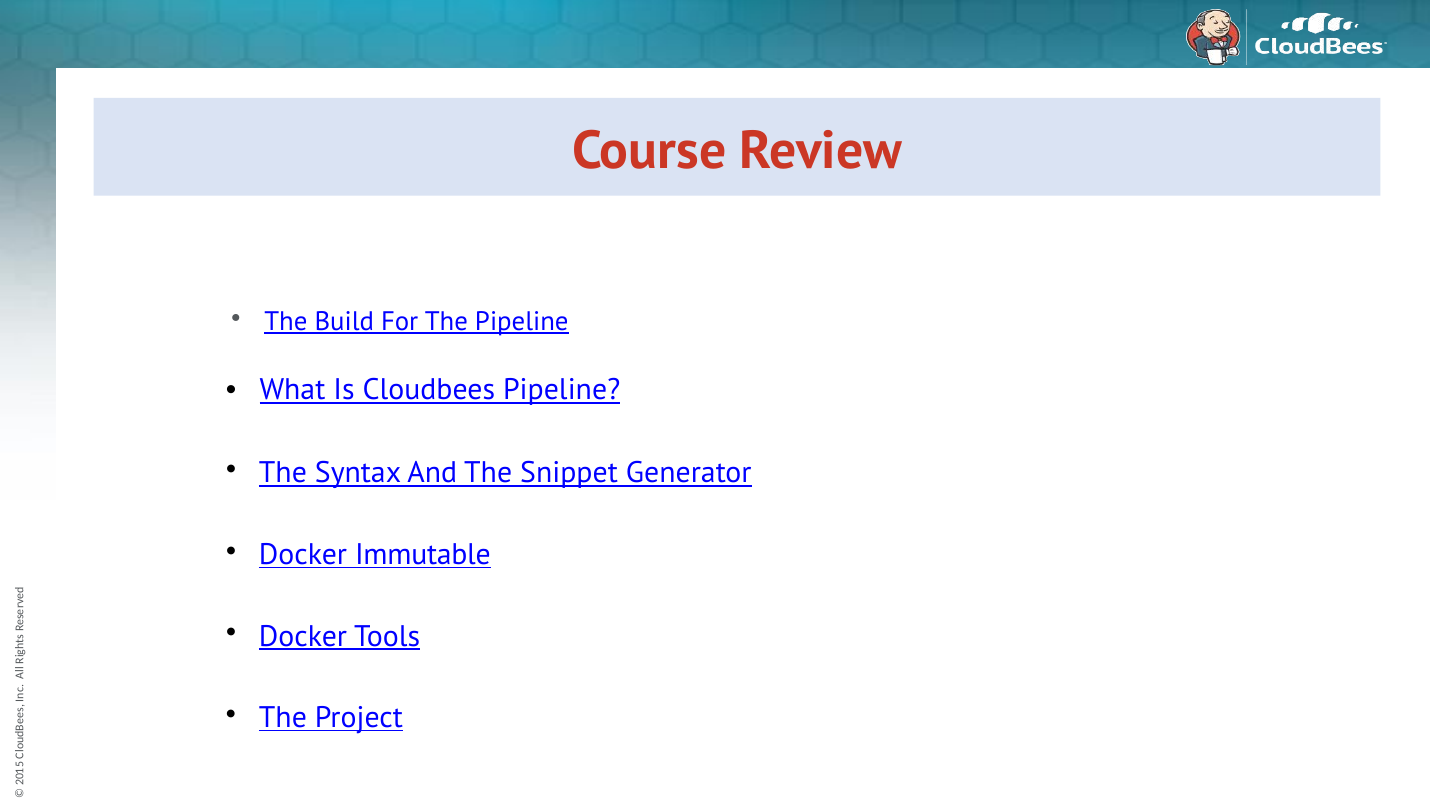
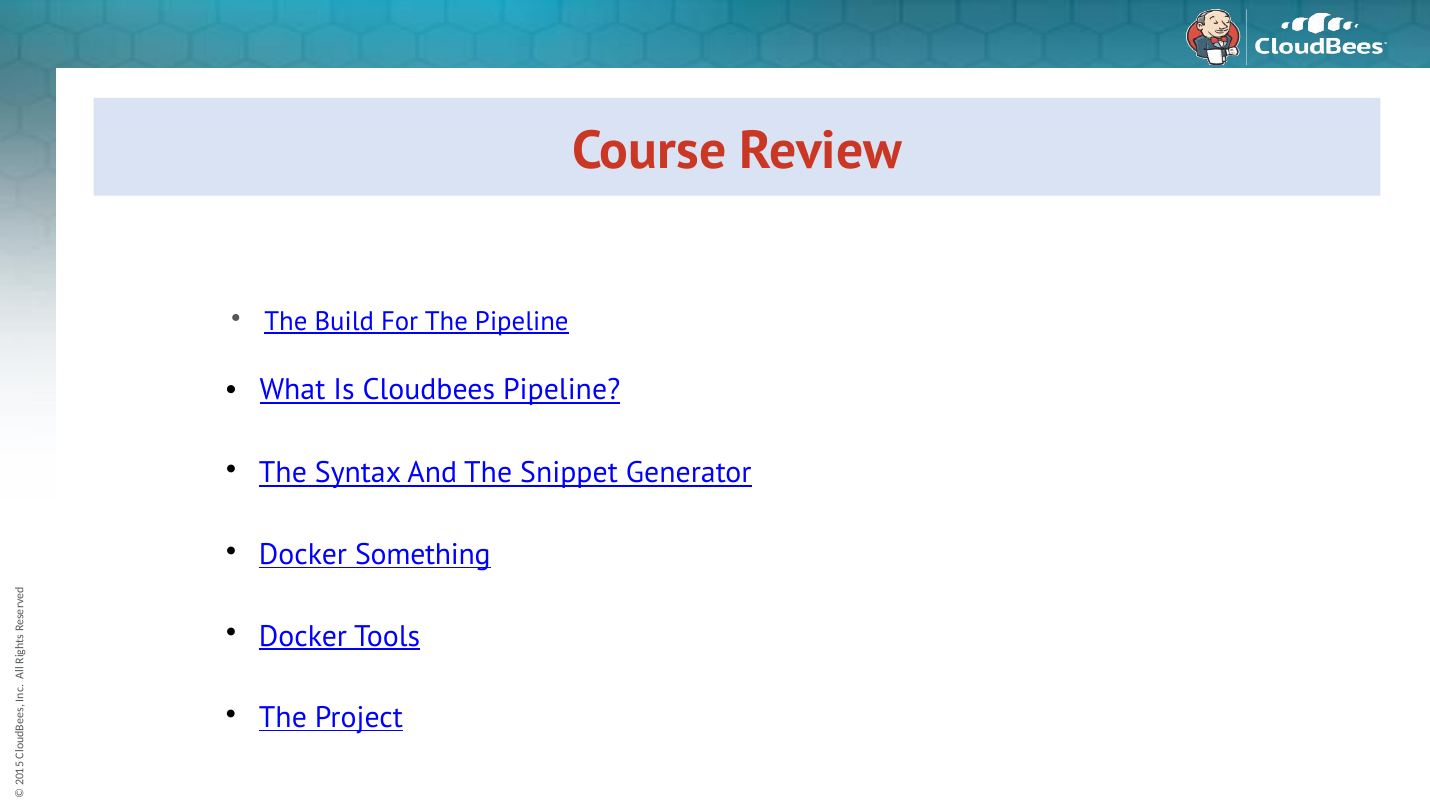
Immutable: Immutable -> Something
